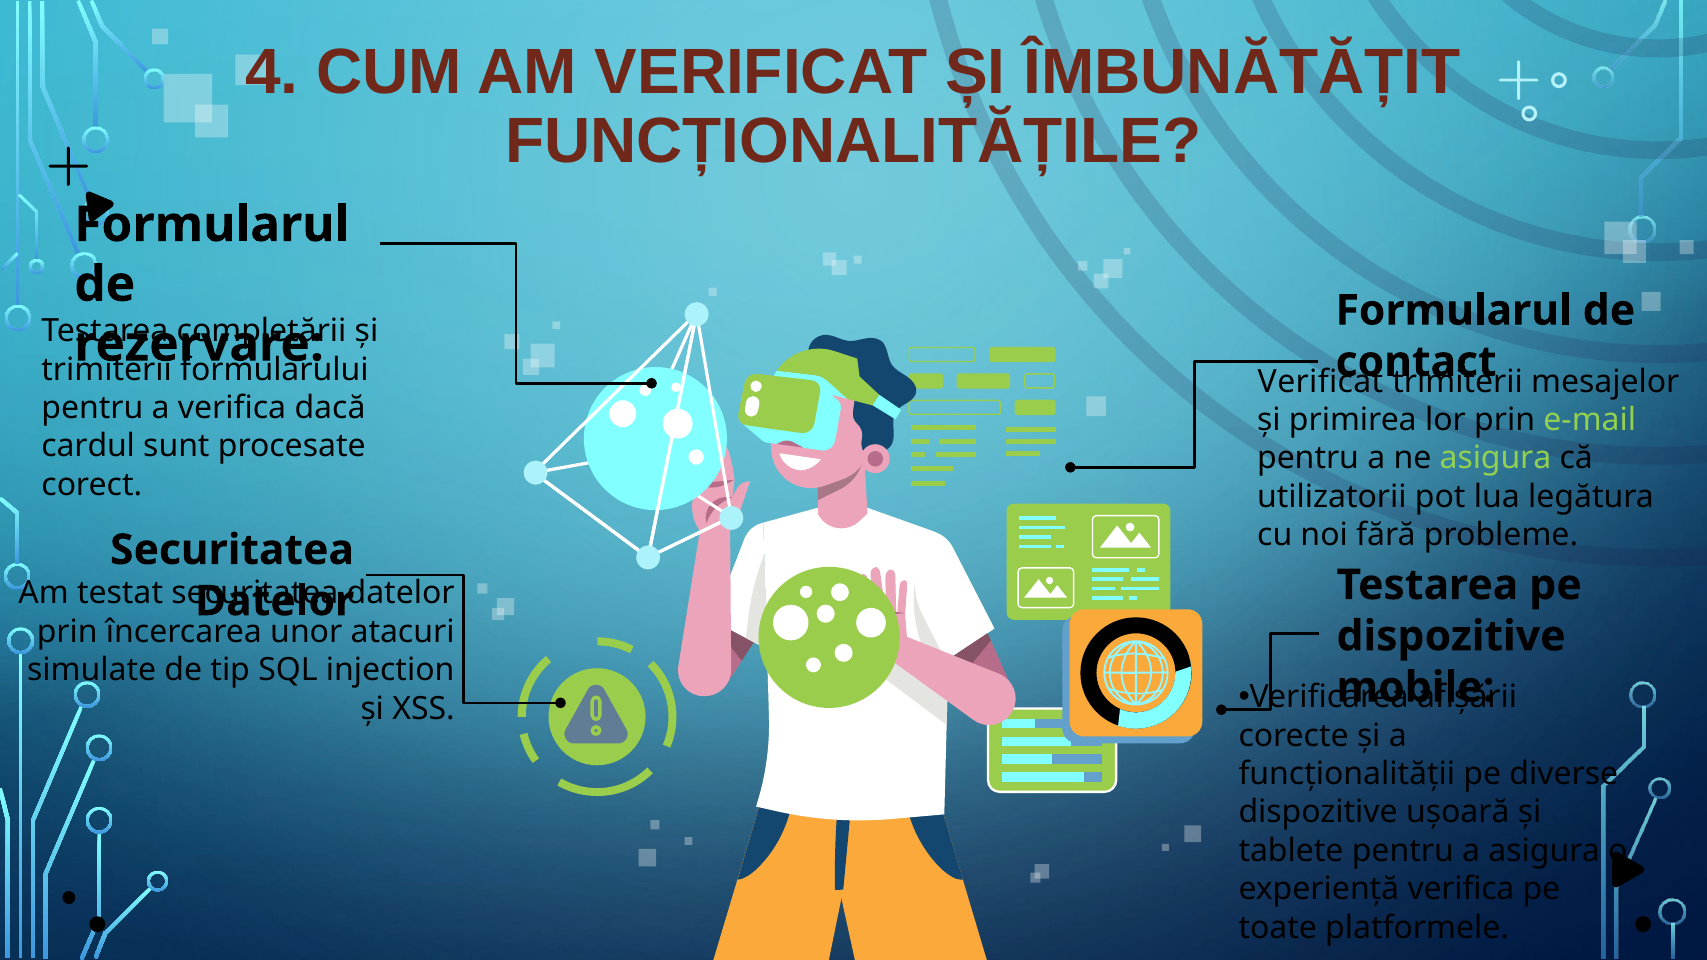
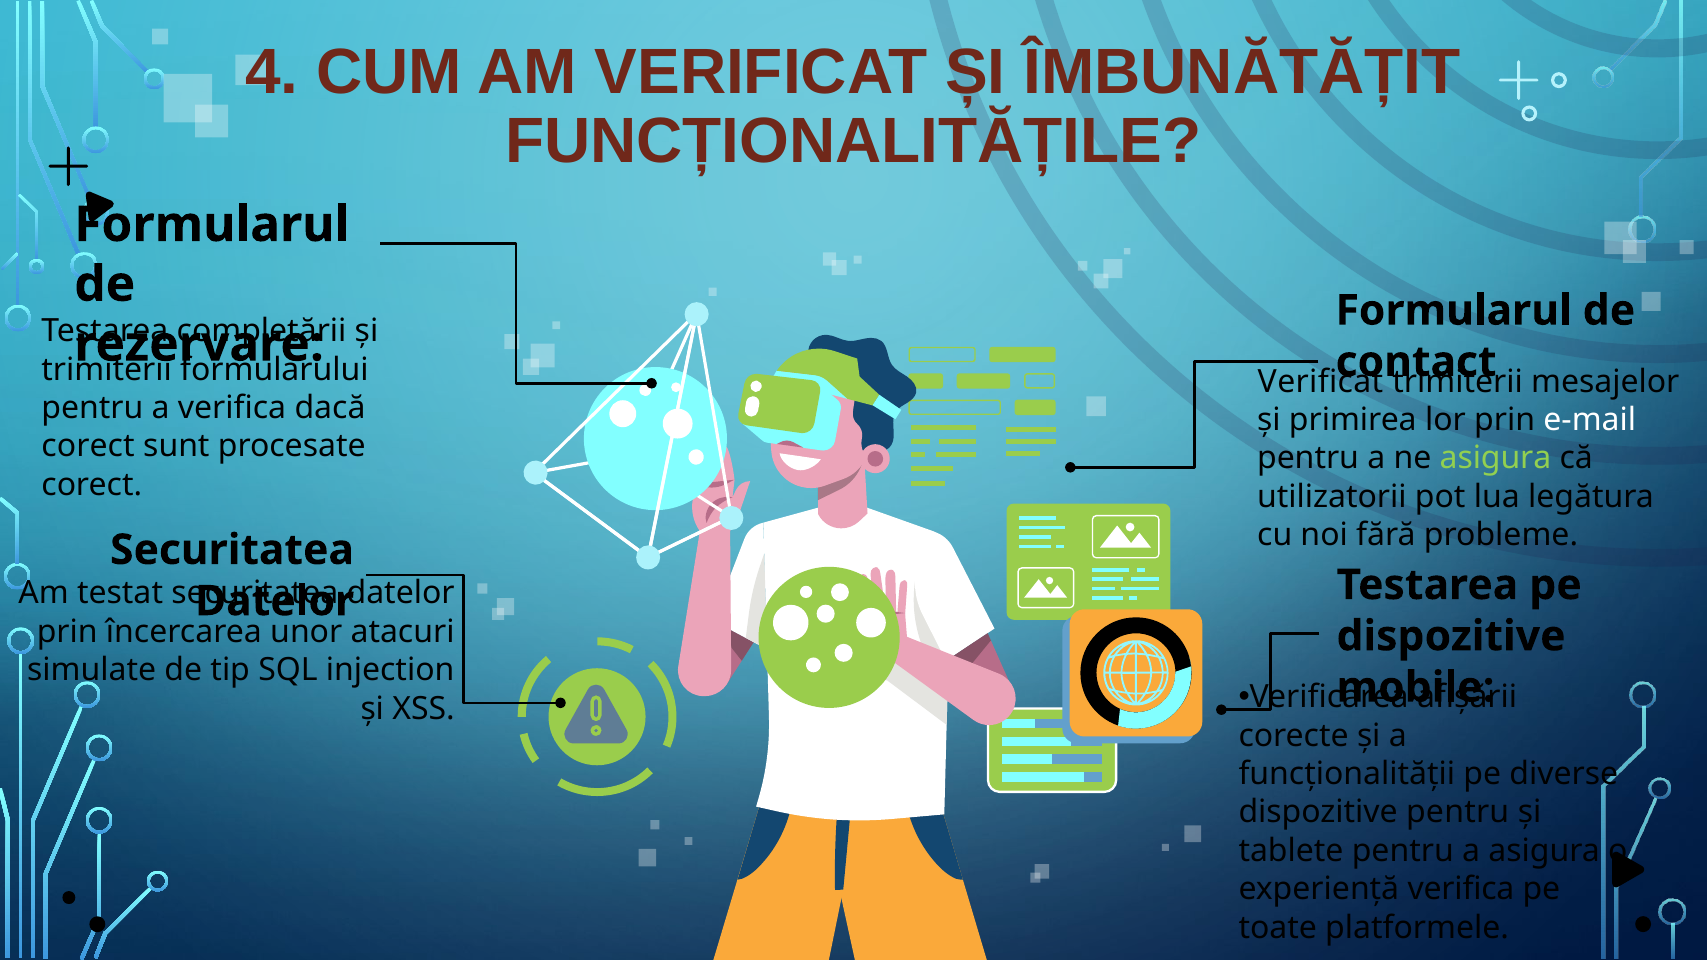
e-mail colour: light green -> white
cardul at (88, 446): cardul -> corect
dispozitive ușoară: ușoară -> pentru
